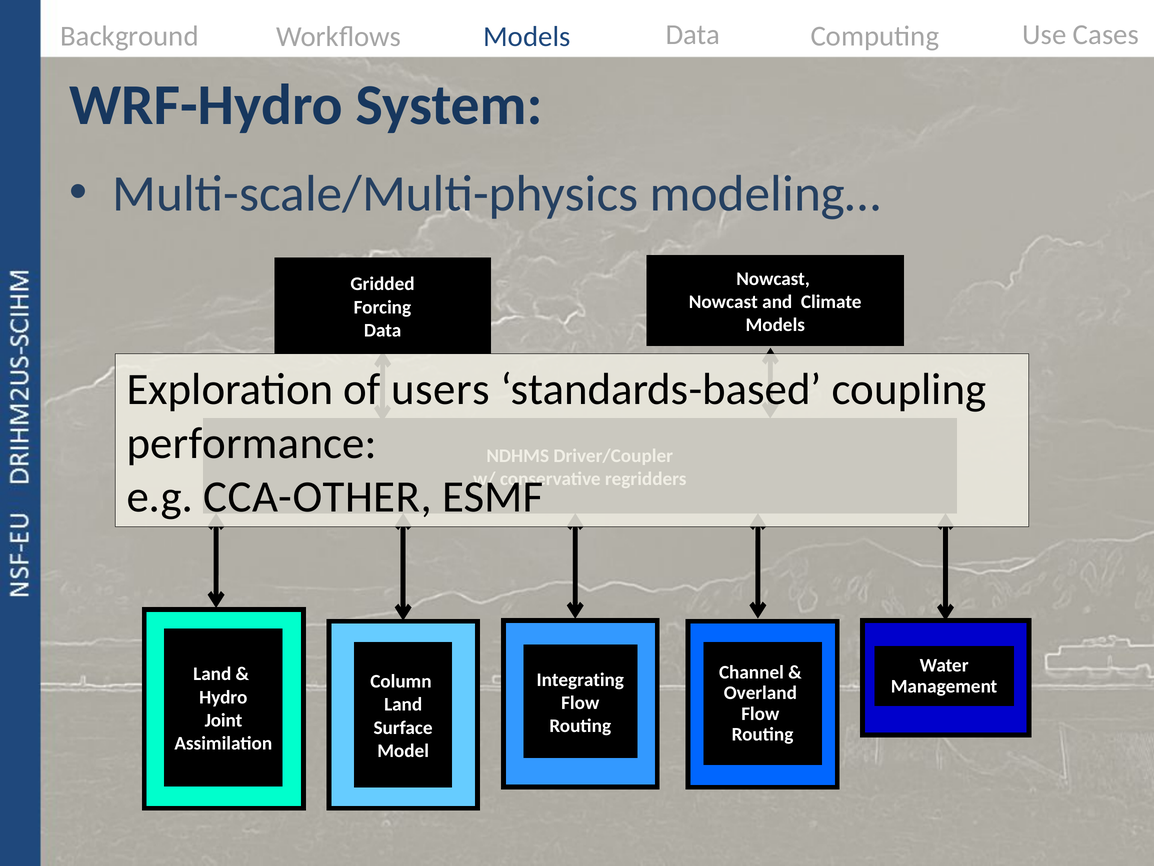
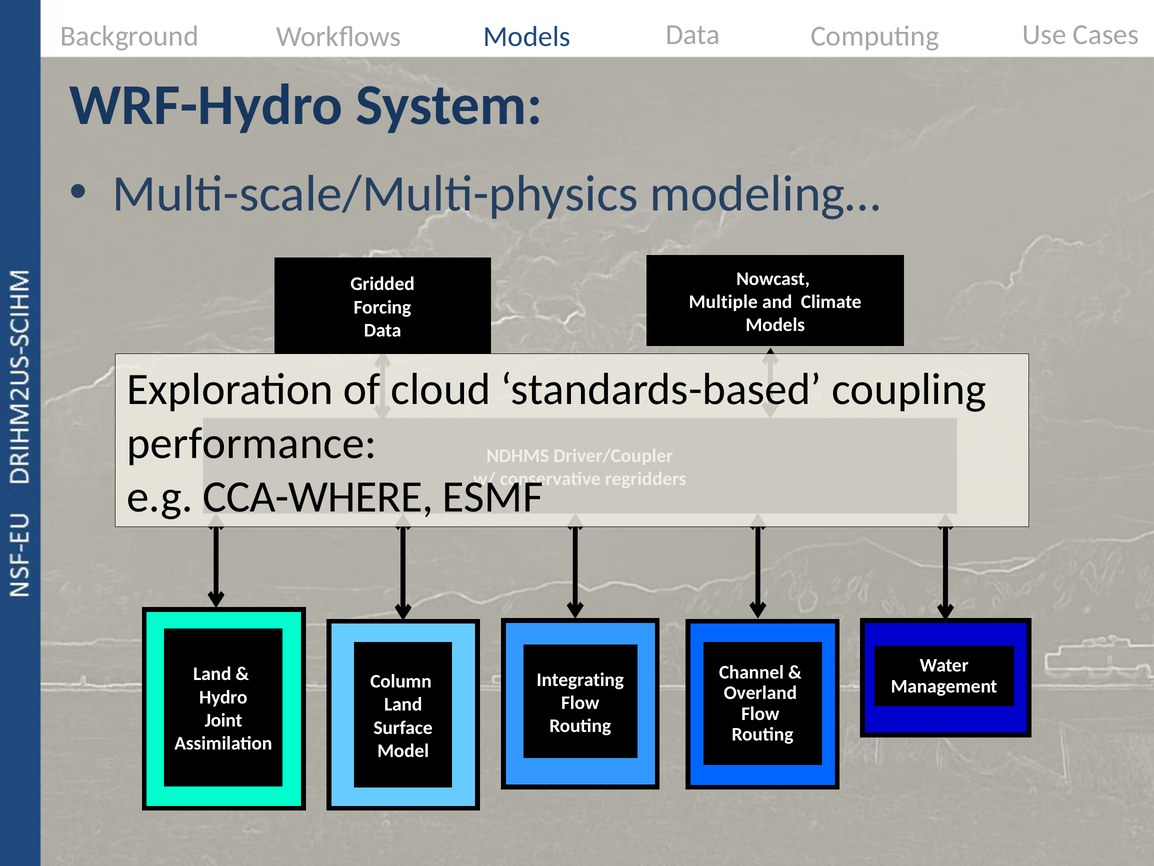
Nowcast at (723, 302): Nowcast -> Multiple
users: users -> cloud
CCA-OTHER: CCA-OTHER -> CCA-WHERE
